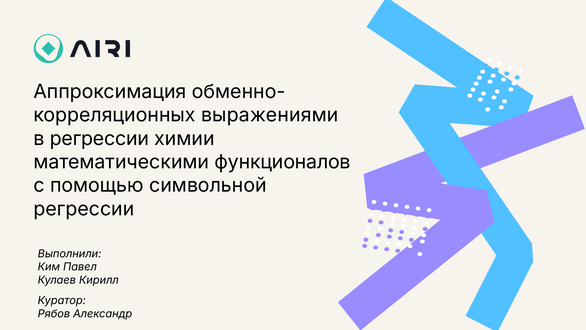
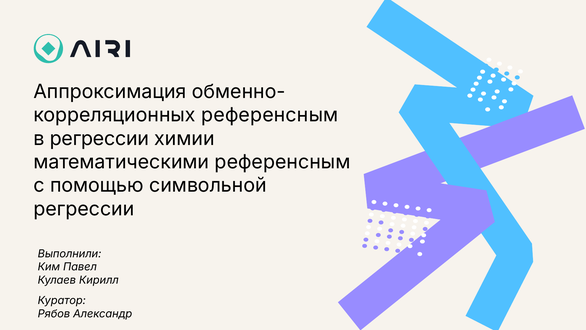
выражениями at (270, 115): выражениями -> референсным
математическими функционалов: функционалов -> референсным
